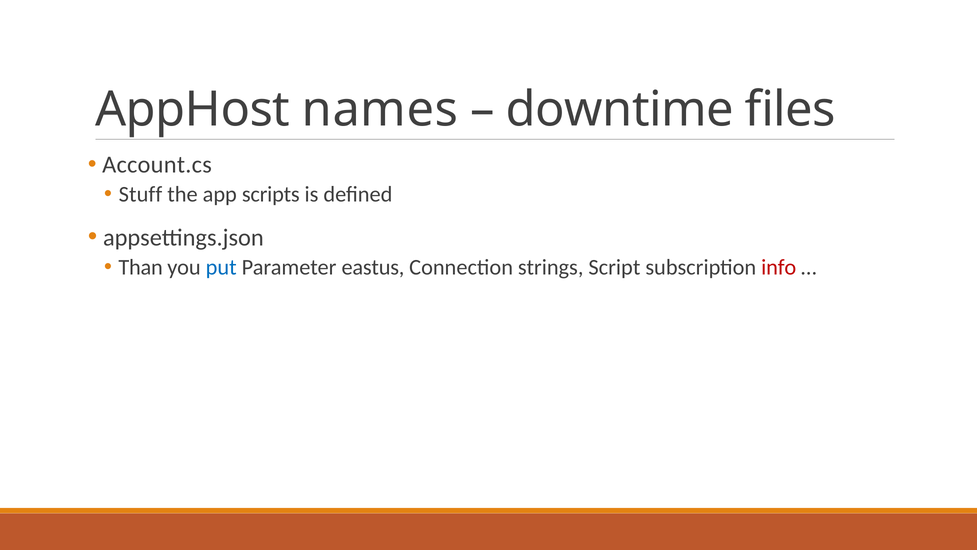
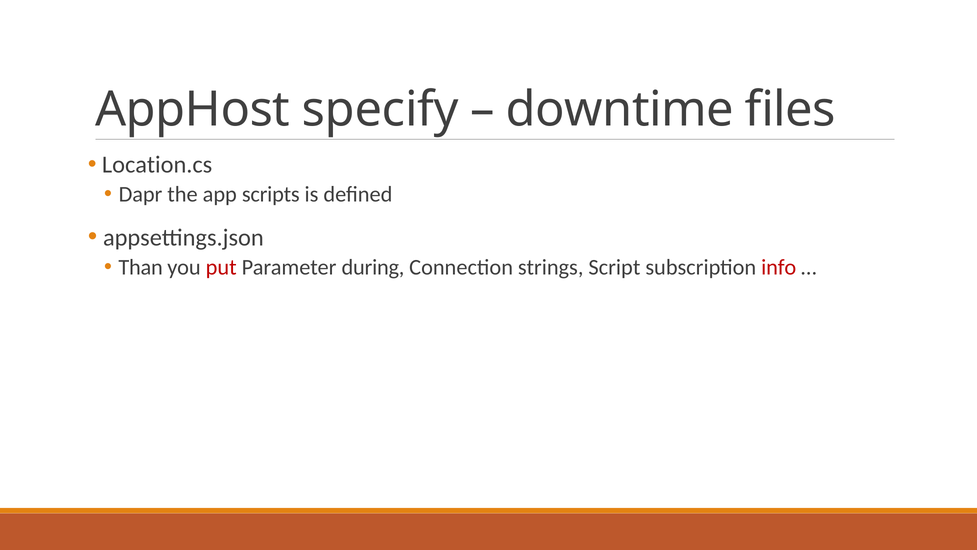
names: names -> specify
Account.cs: Account.cs -> Location.cs
Stuff: Stuff -> Dapr
put colour: blue -> red
eastus: eastus -> during
